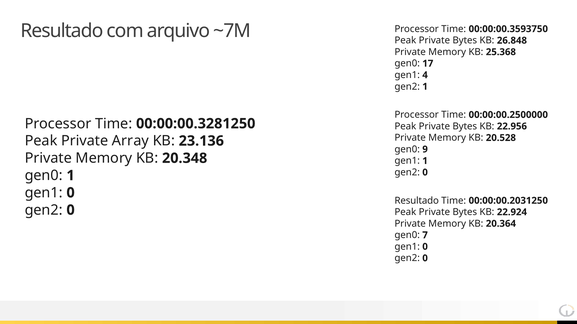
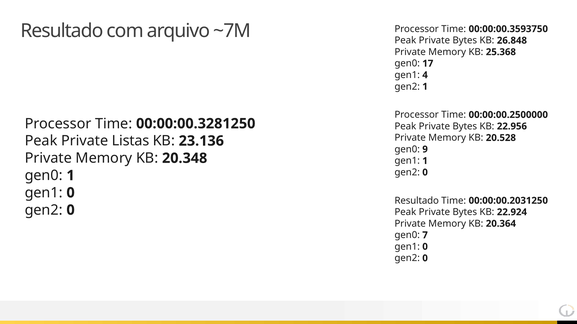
Array: Array -> Listas
